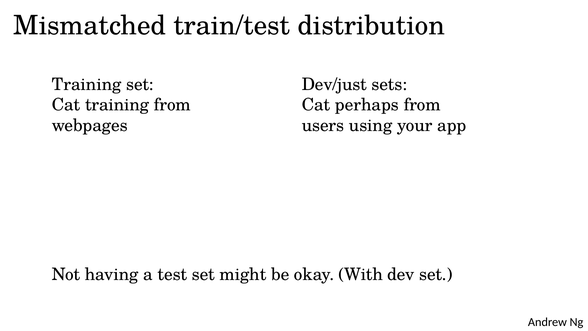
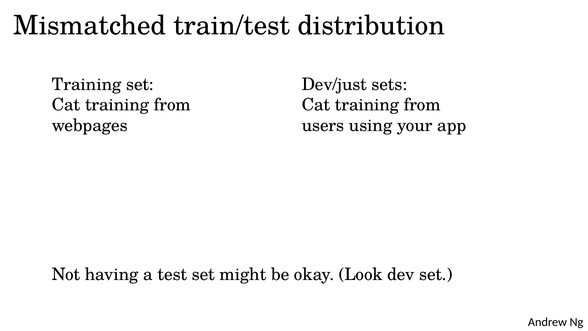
perhaps at (367, 105): perhaps -> training
With: With -> Look
